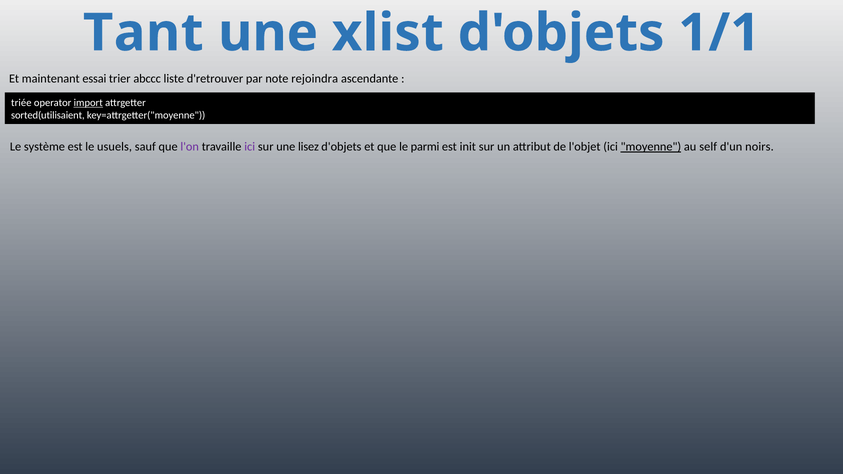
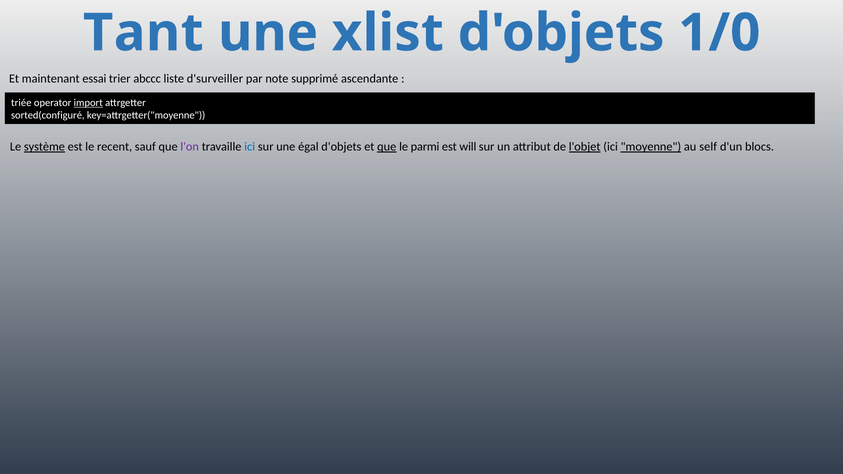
1/1: 1/1 -> 1/0
d'retrouver: d'retrouver -> d'surveiller
rejoindra: rejoindra -> supprimé
sorted(utilisaient: sorted(utilisaient -> sorted(configuré
système underline: none -> present
usuels: usuels -> recent
ici at (250, 147) colour: purple -> blue
lisez: lisez -> égal
que at (387, 147) underline: none -> present
init: init -> will
l'objet underline: none -> present
noirs: noirs -> blocs
